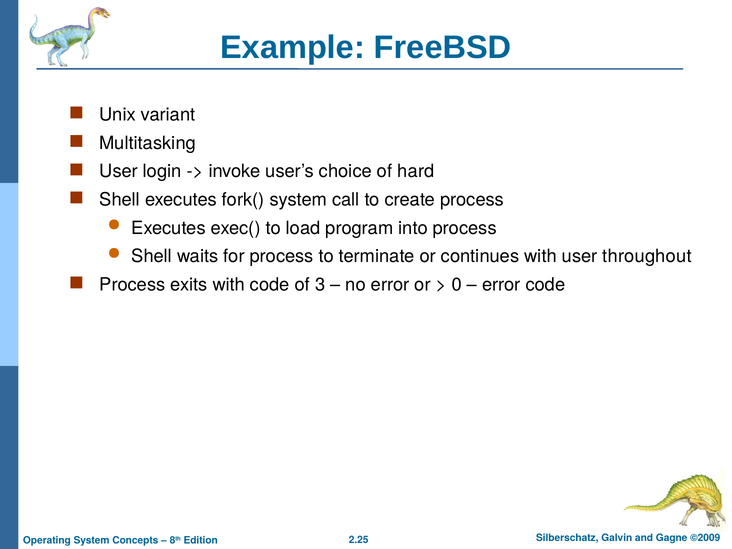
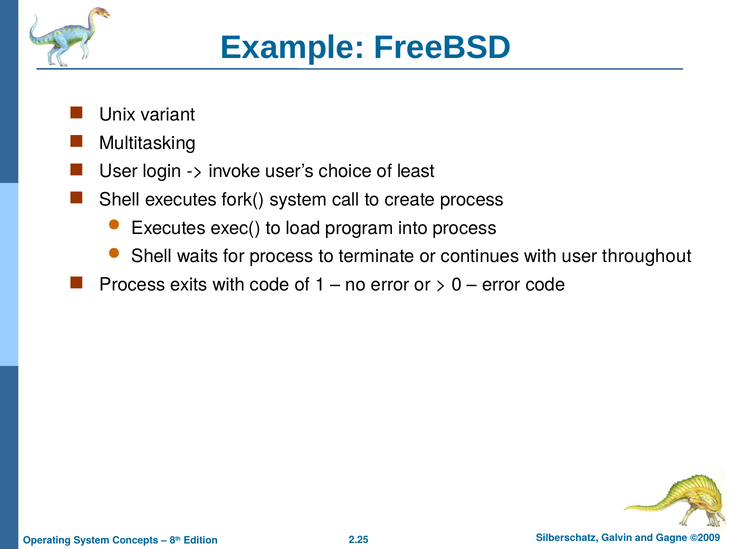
hard: hard -> least
3: 3 -> 1
